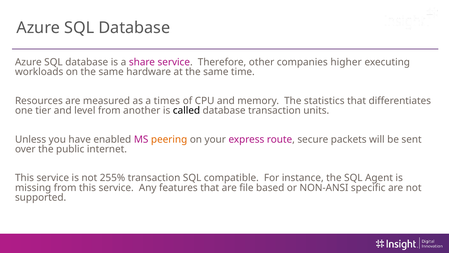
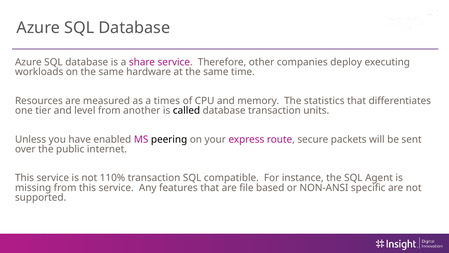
higher: higher -> deploy
peering colour: orange -> black
255%: 255% -> 110%
